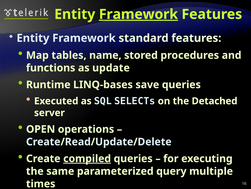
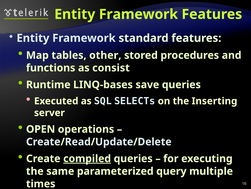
Framework at (138, 14) underline: present -> none
name: name -> other
update: update -> consist
Detached: Detached -> Inserting
